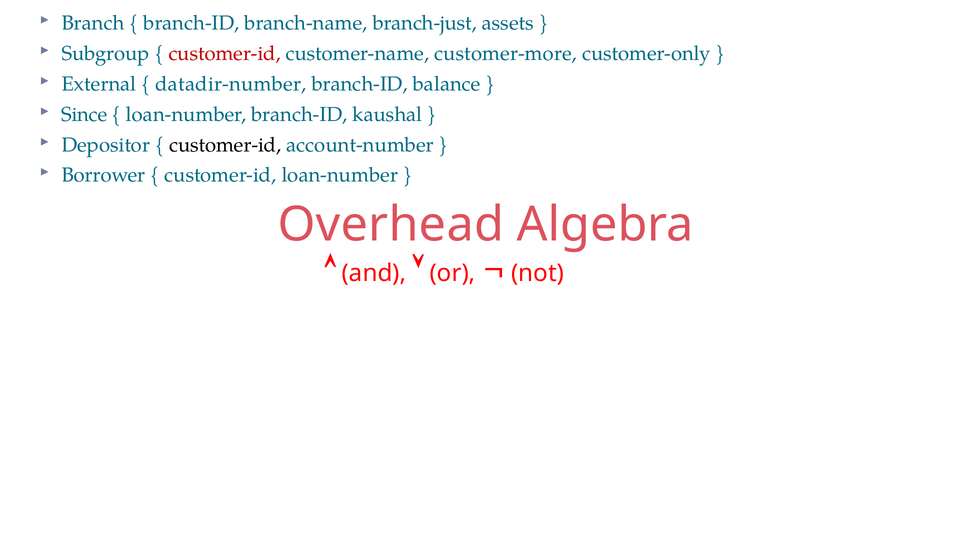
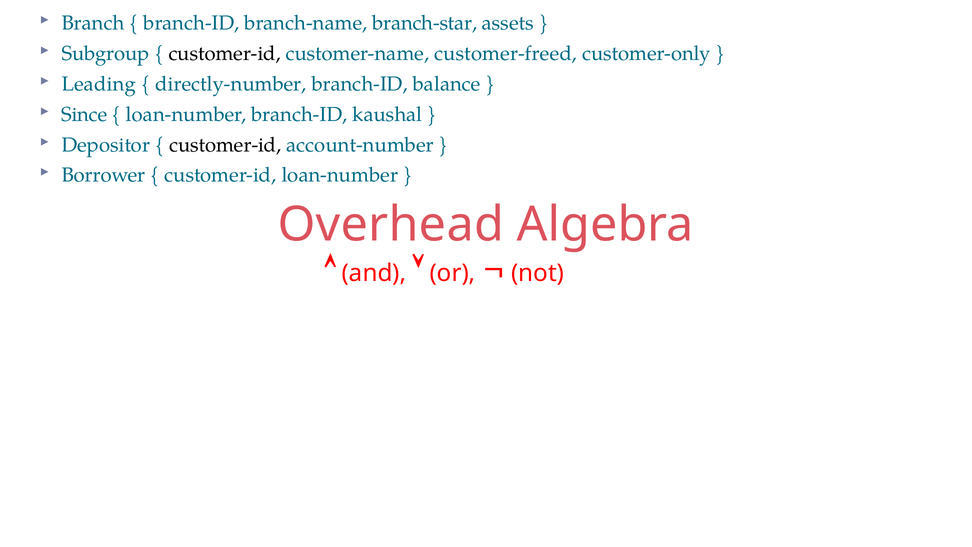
branch-just: branch-just -> branch-star
customer-id at (225, 54) colour: red -> black
customer-more: customer-more -> customer-freed
External: External -> Leading
datadir-number: datadir-number -> directly-number
